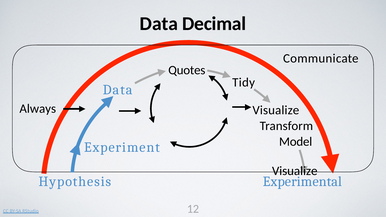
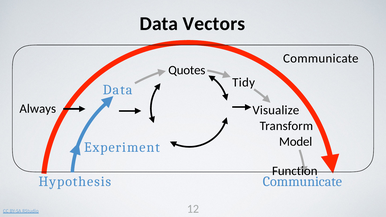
Decimal: Decimal -> Vectors
Visualize at (295, 171): Visualize -> Function
Experimental at (302, 182): Experimental -> Communicate
